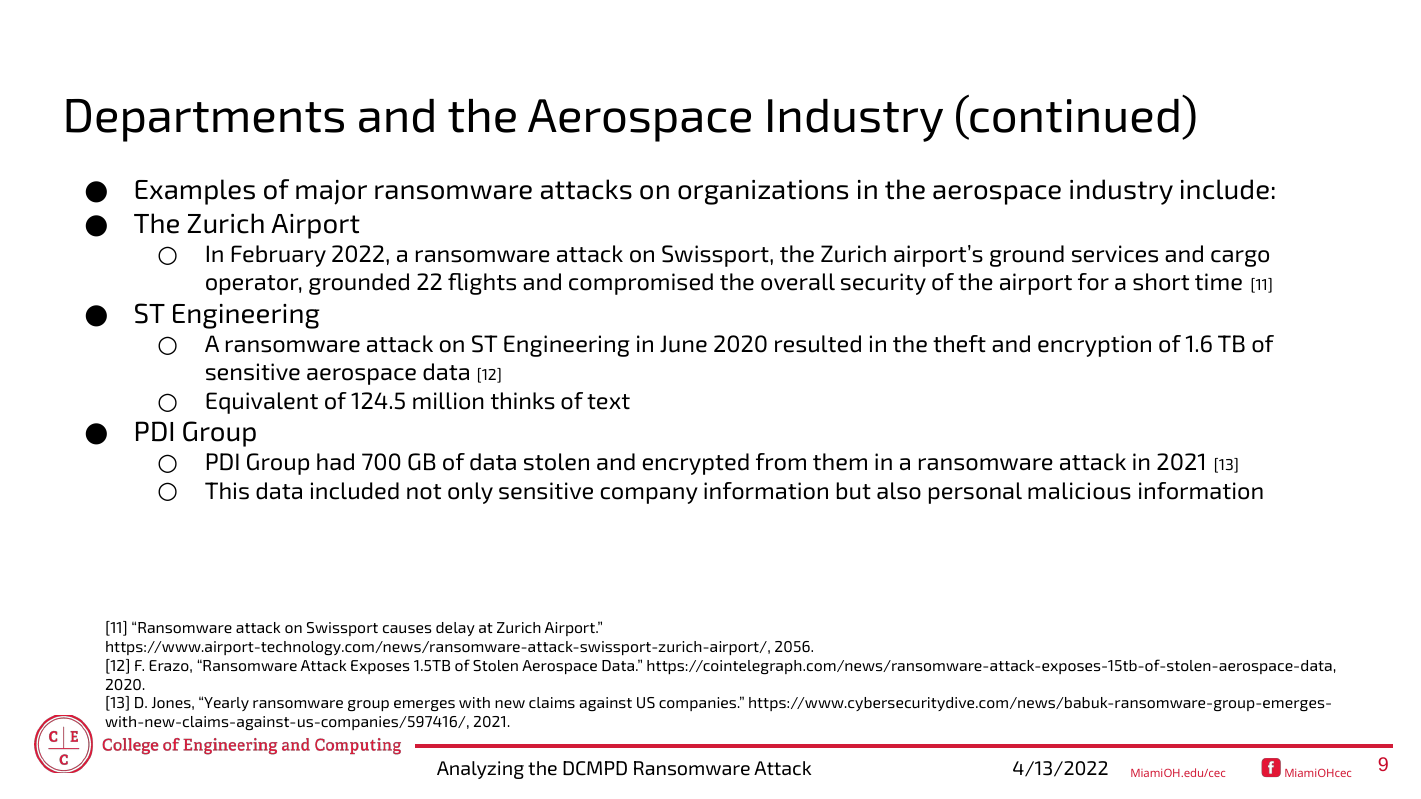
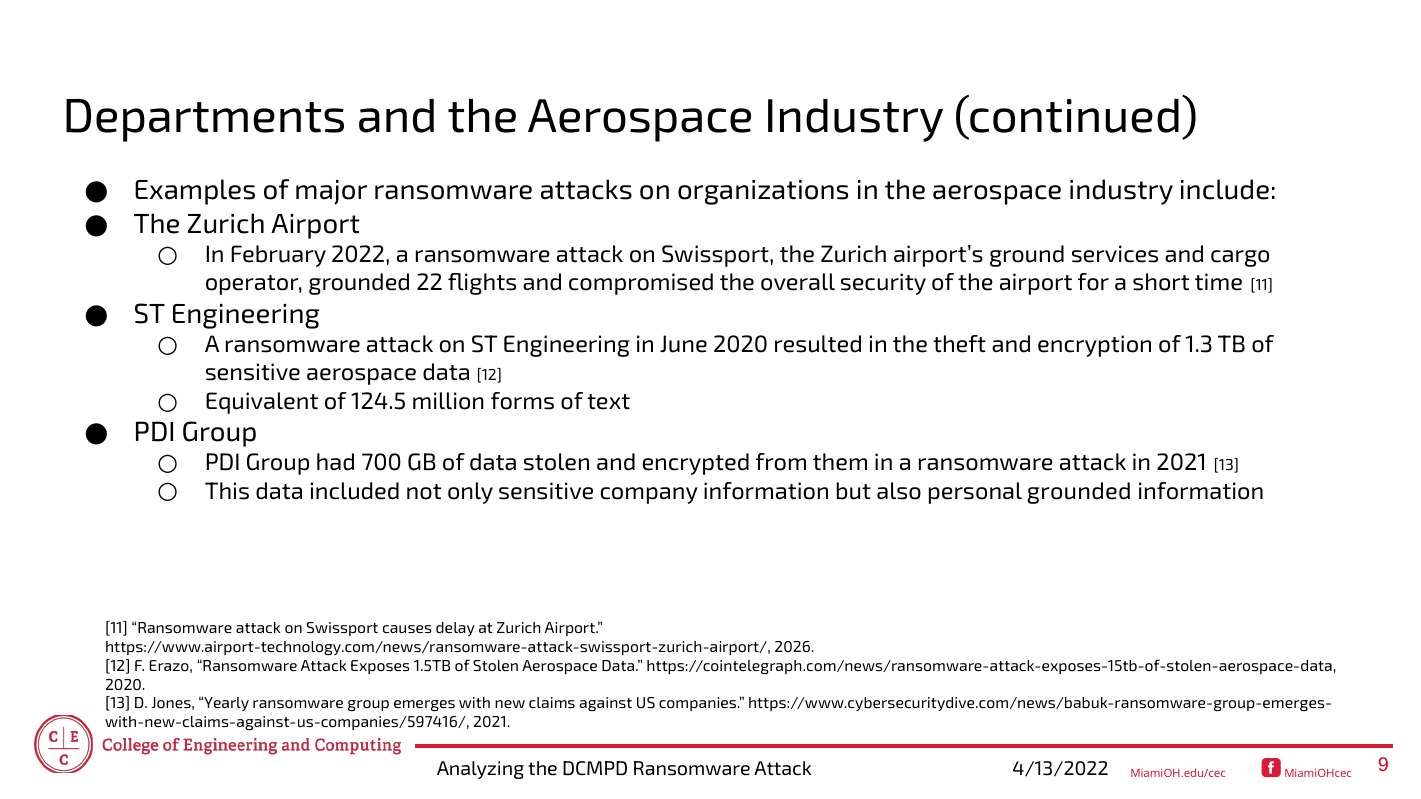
1.6: 1.6 -> 1.3
thinks: thinks -> forms
personal malicious: malicious -> grounded
2056: 2056 -> 2026
